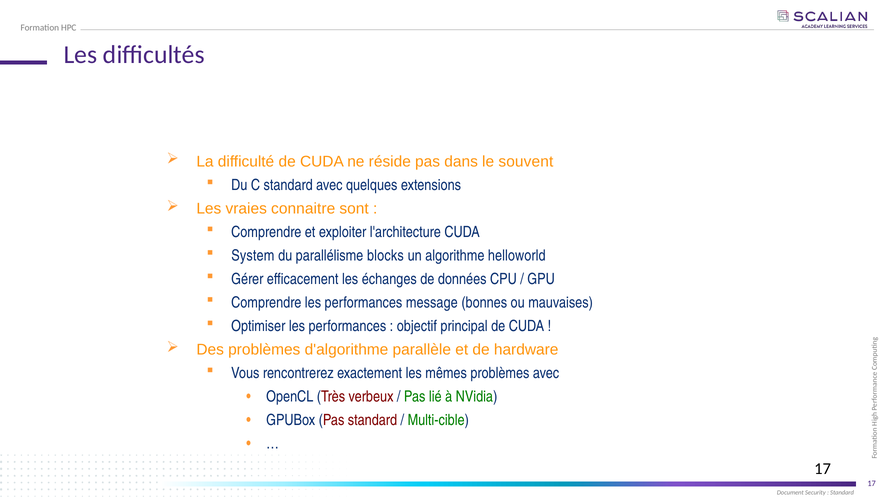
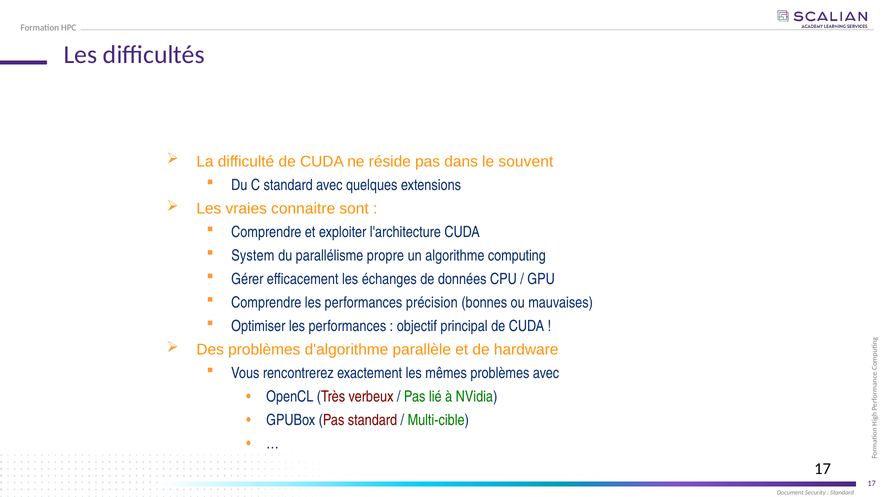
blocks: blocks -> propre
helloworld: helloworld -> computing
message: message -> précision
